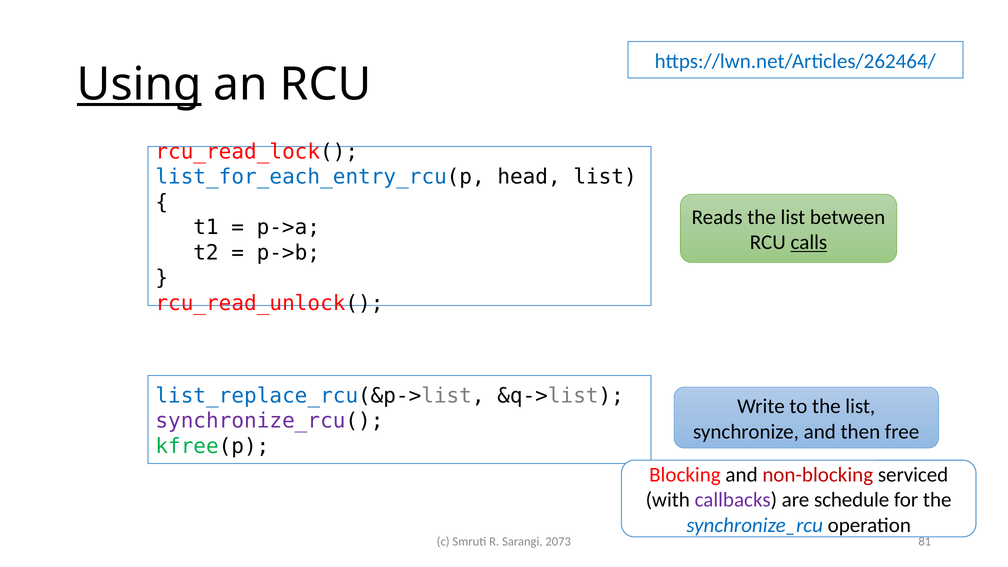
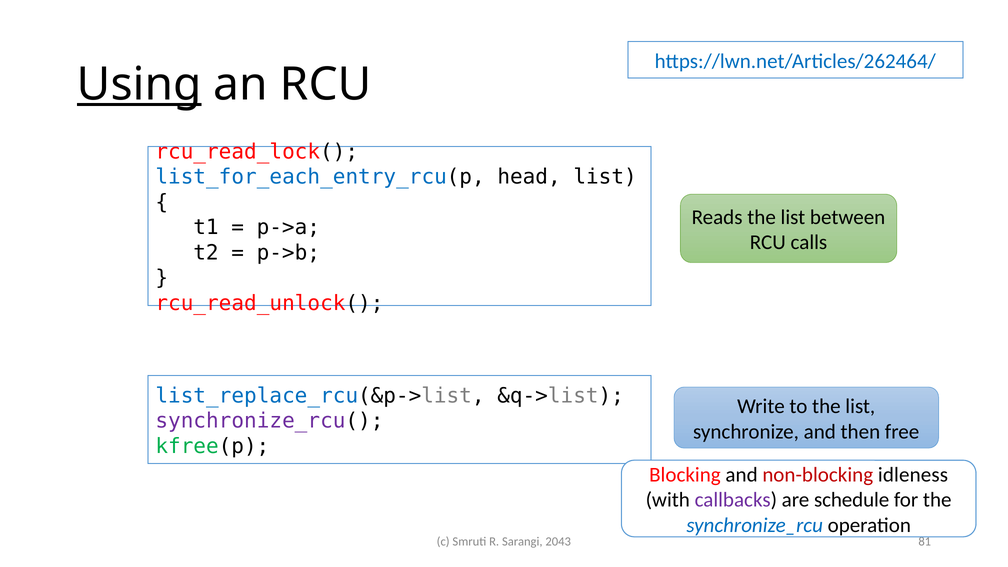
calls underline: present -> none
serviced: serviced -> idleness
2073: 2073 -> 2043
